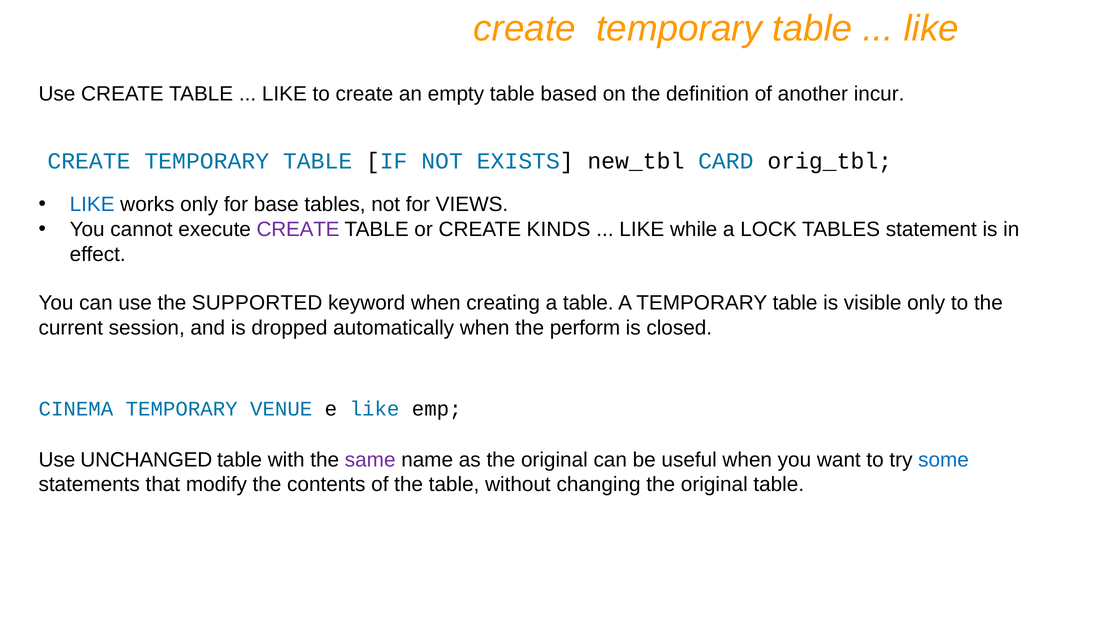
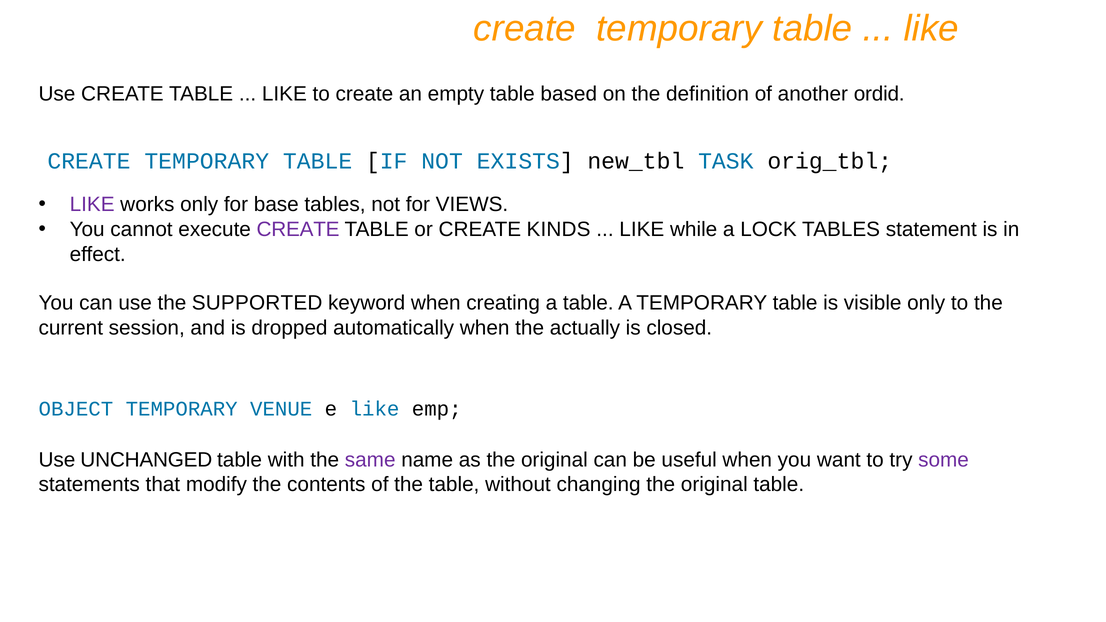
incur: incur -> ordid
CARD: CARD -> TASK
LIKE at (92, 205) colour: blue -> purple
perform: perform -> actually
CINEMA: CINEMA -> OBJECT
some colour: blue -> purple
